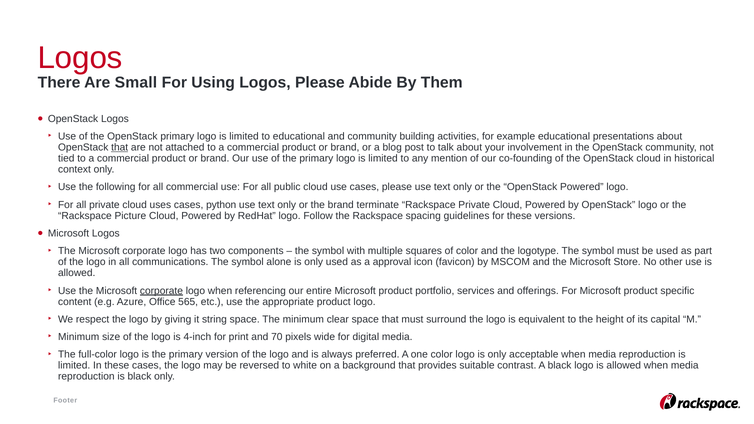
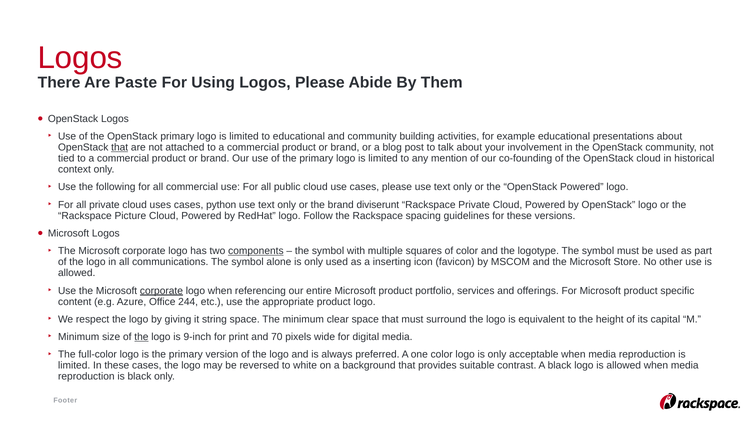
Small: Small -> Paste
terminate: terminate -> diviserunt
components underline: none -> present
approval: approval -> inserting
565: 565 -> 244
the at (141, 337) underline: none -> present
4-inch: 4-inch -> 9-inch
